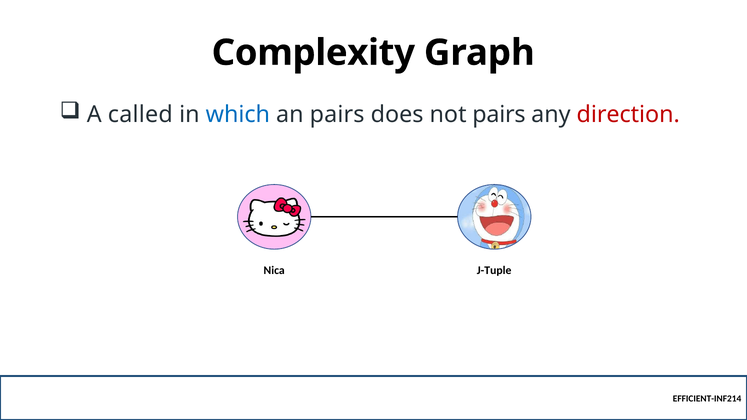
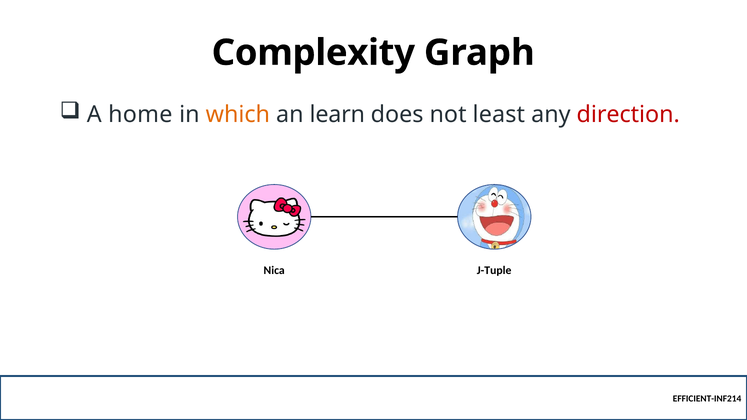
called: called -> home
which colour: blue -> orange
an pairs: pairs -> learn
not pairs: pairs -> least
